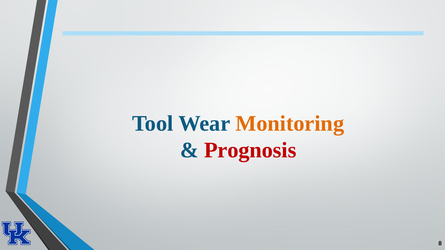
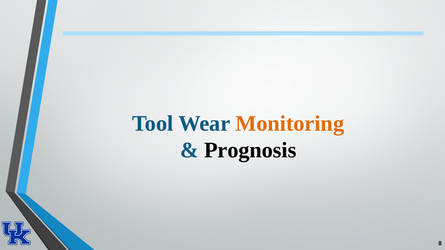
Prognosis colour: red -> black
